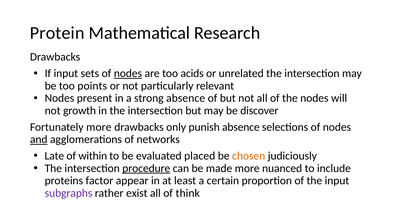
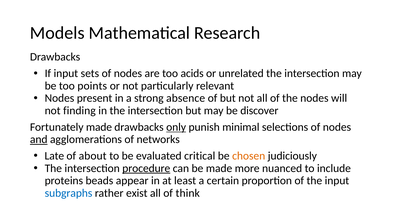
Protein: Protein -> Models
nodes at (128, 73) underline: present -> none
growth: growth -> finding
Fortunately more: more -> made
only underline: none -> present
punish absence: absence -> minimal
within: within -> about
placed: placed -> critical
factor: factor -> beads
subgraphs colour: purple -> blue
